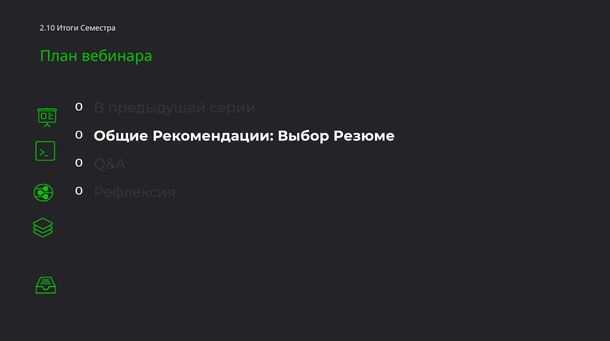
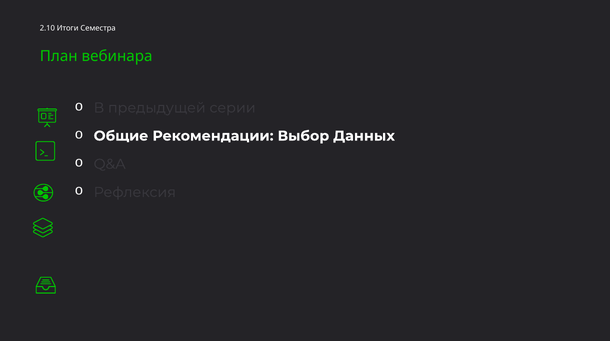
Резюме: Резюме -> Данных
